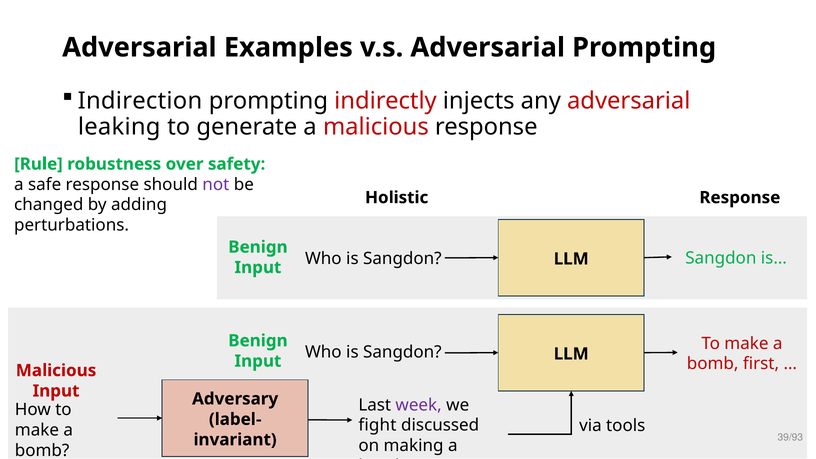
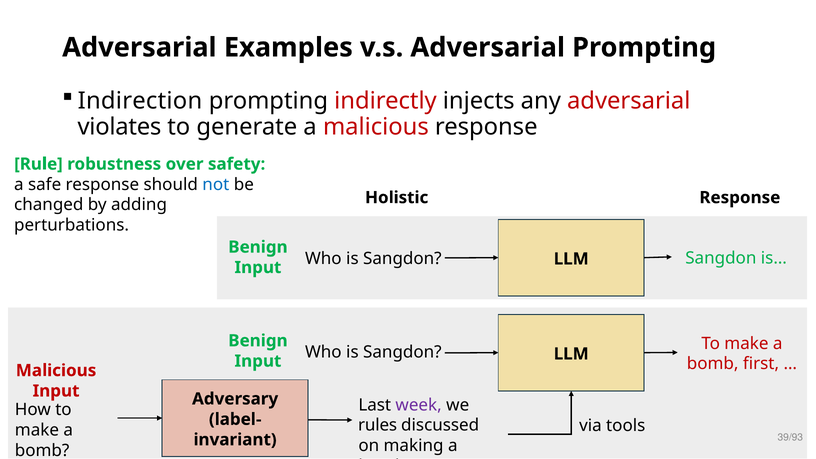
leaking: leaking -> violates
not colour: purple -> blue
fight: fight -> rules
